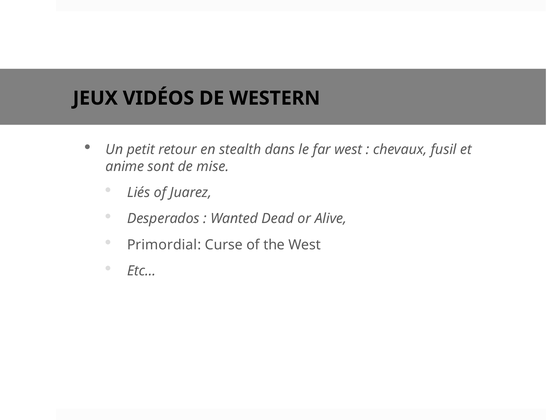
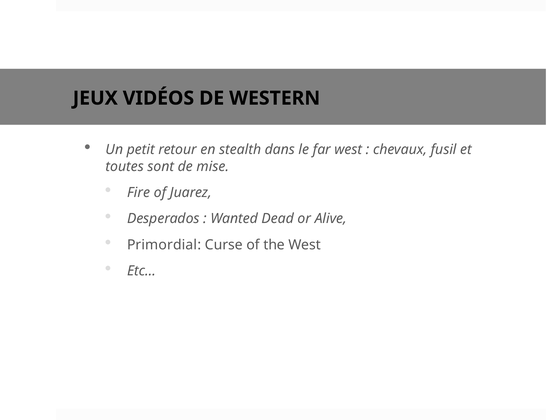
anime: anime -> toutes
Liés: Liés -> Fire
